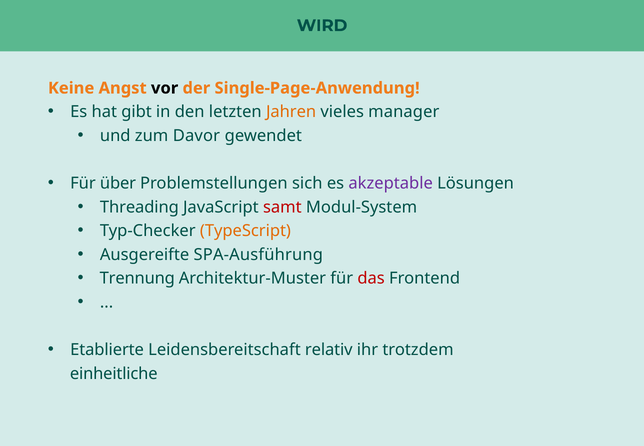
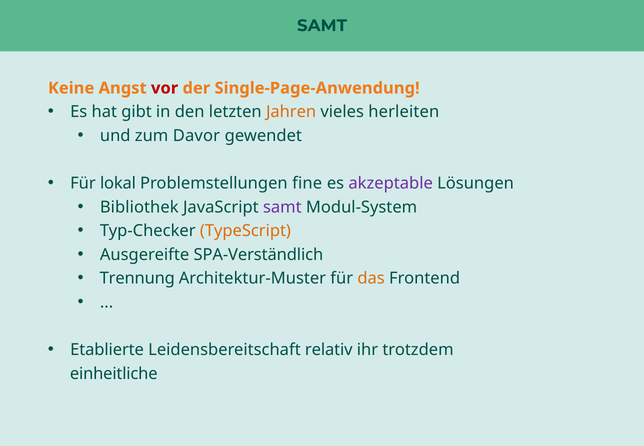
WIRD at (322, 26): WIRD -> SAMT
vor colour: black -> red
manager: manager -> herleiten
über: über -> lokal
sich: sich -> fine
Threading: Threading -> Bibliothek
samt at (282, 207) colour: red -> purple
SPA-Ausführung: SPA-Ausführung -> SPA-Verständlich
das colour: red -> orange
